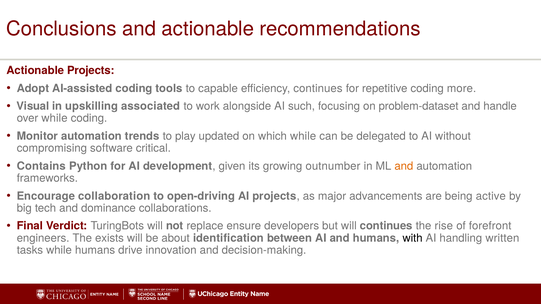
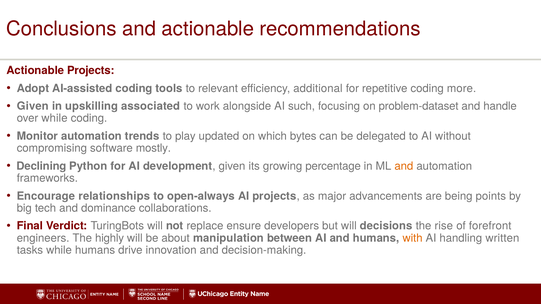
capable: capable -> relevant
efficiency continues: continues -> additional
Visual at (33, 106): Visual -> Given
which while: while -> bytes
critical: critical -> mostly
Contains: Contains -> Declining
outnumber: outnumber -> percentage
collaboration: collaboration -> relationships
open-driving: open-driving -> open-always
active: active -> points
will continues: continues -> decisions
exists: exists -> highly
identification: identification -> manipulation
with colour: black -> orange
